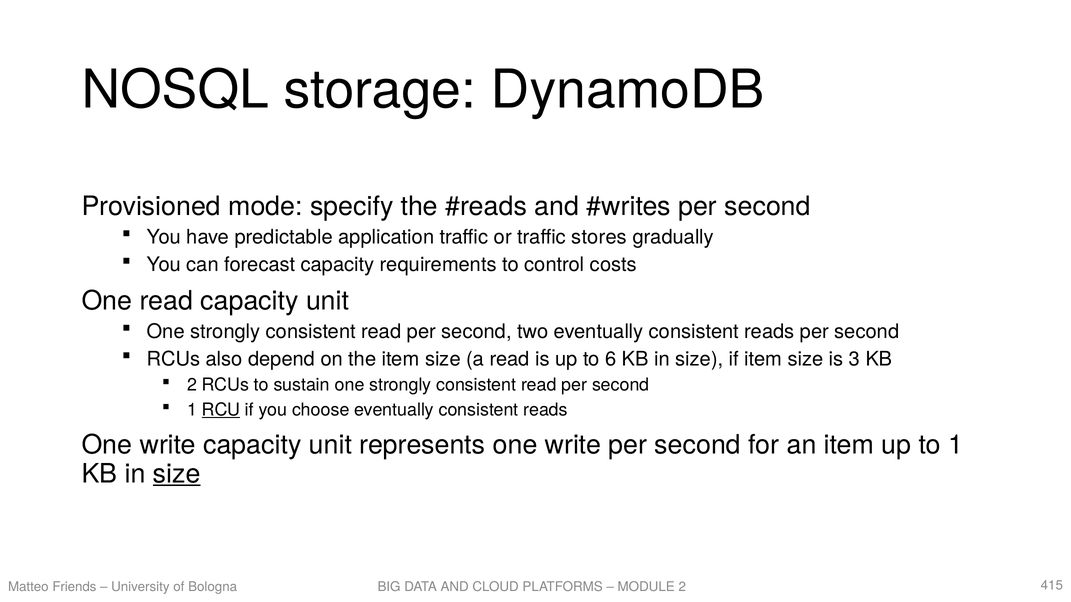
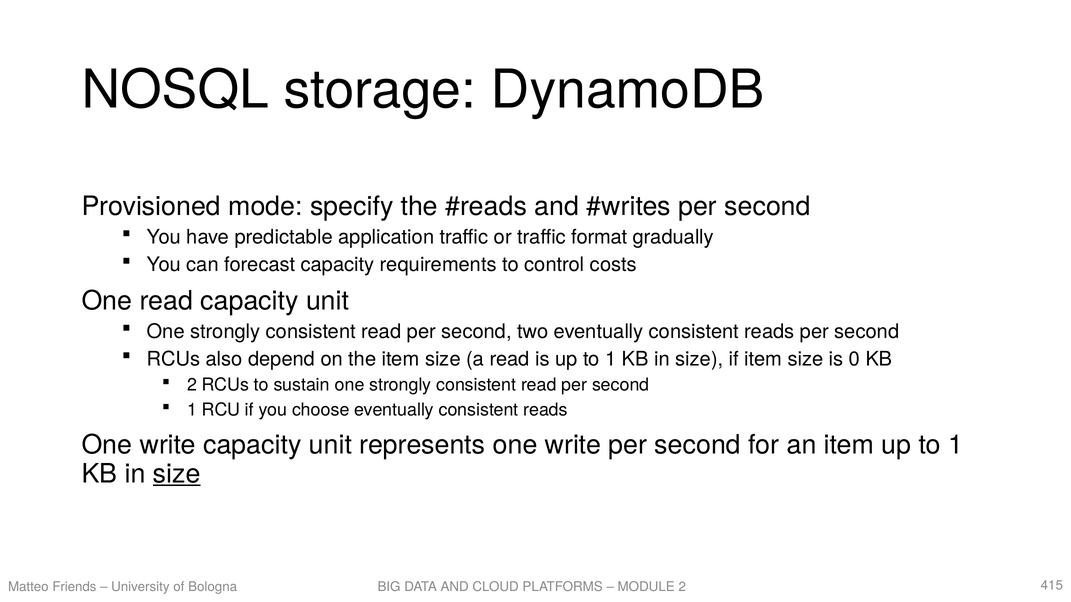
stores: stores -> format
is up to 6: 6 -> 1
3: 3 -> 0
RCU underline: present -> none
